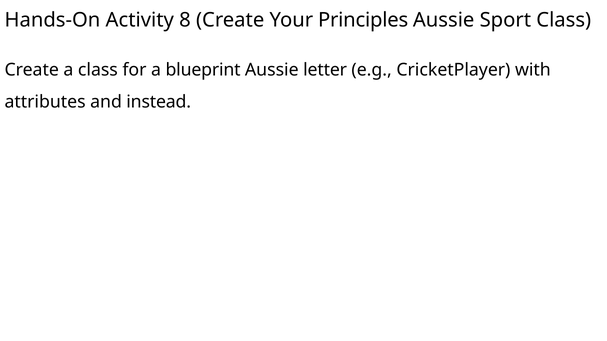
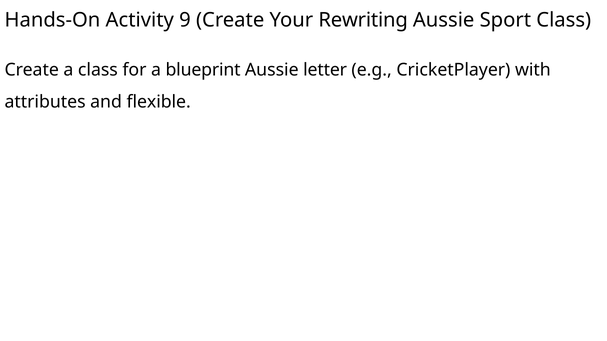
8: 8 -> 9
Principles: Principles -> Rewriting
instead: instead -> flexible
